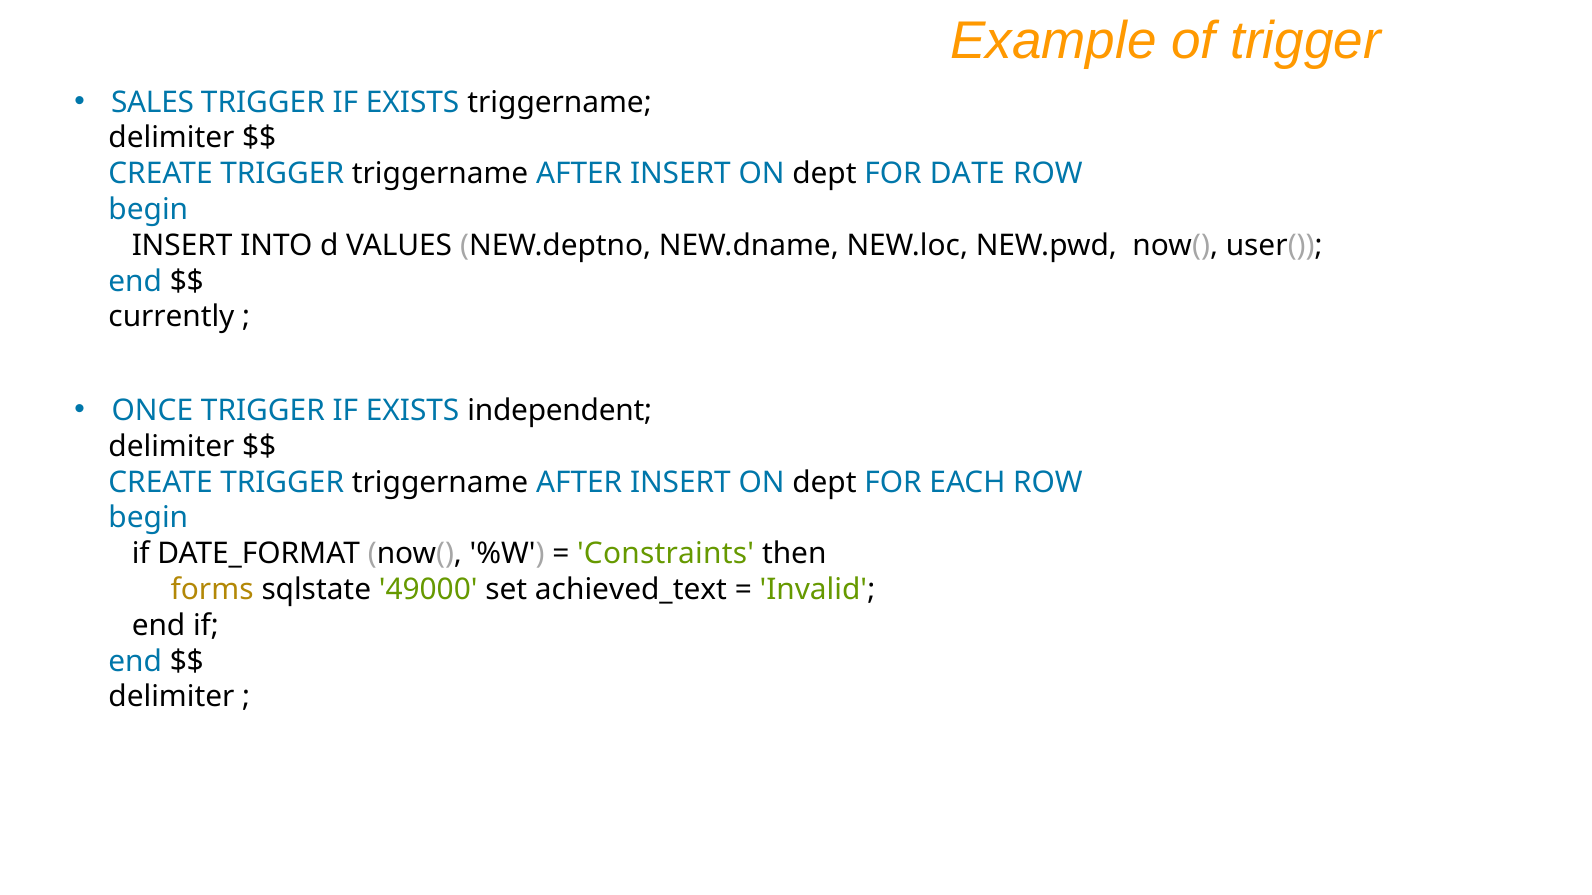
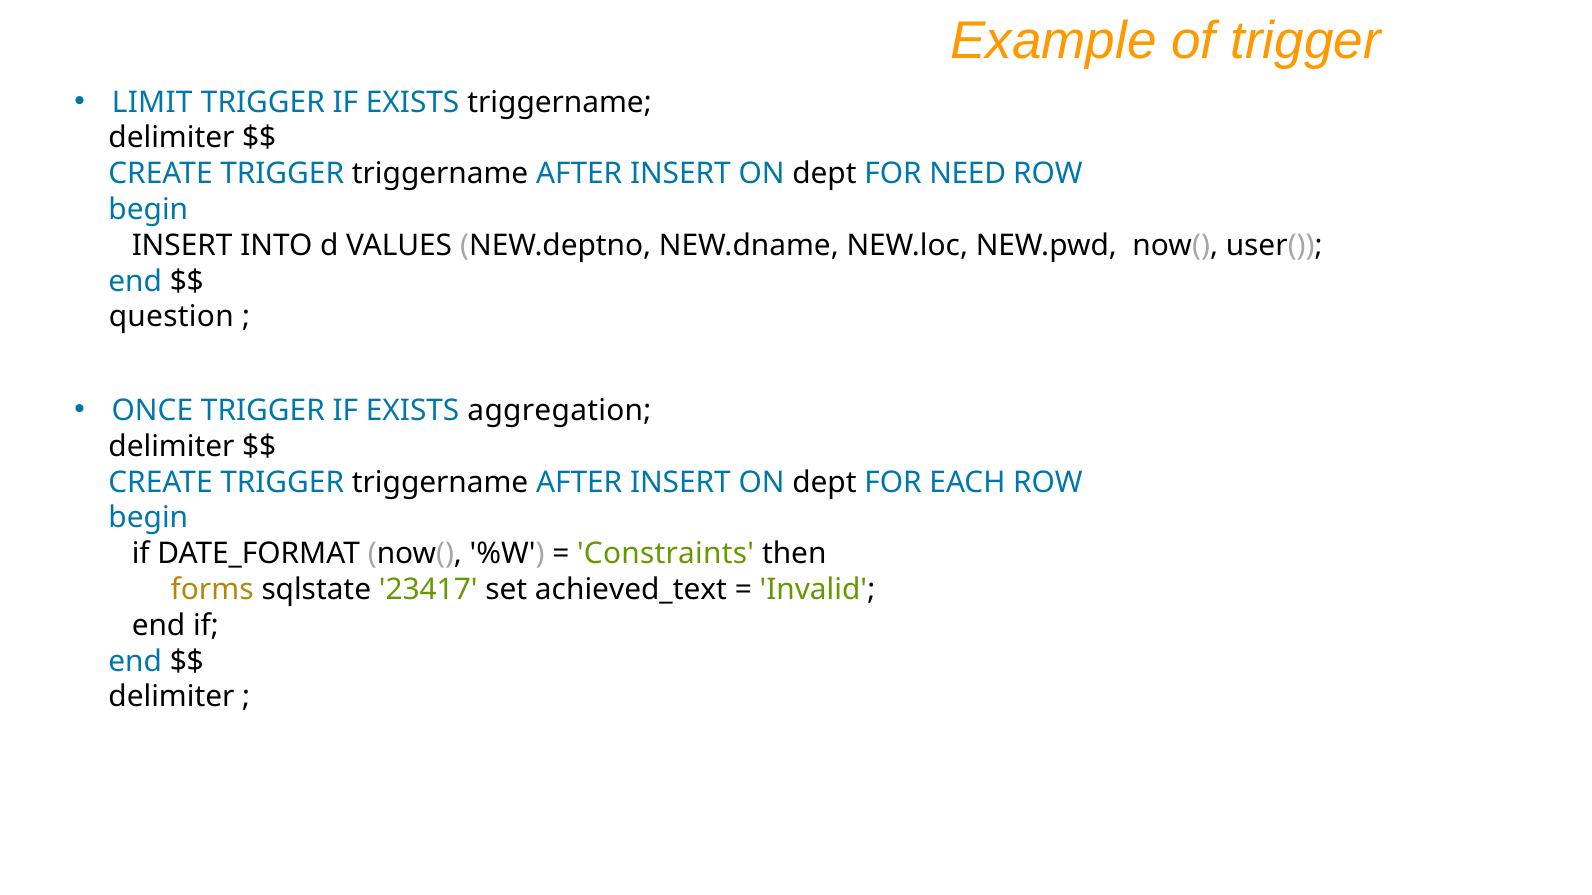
SALES: SALES -> LIMIT
DATE: DATE -> NEED
currently: currently -> question
independent: independent -> aggregation
49000: 49000 -> 23417
